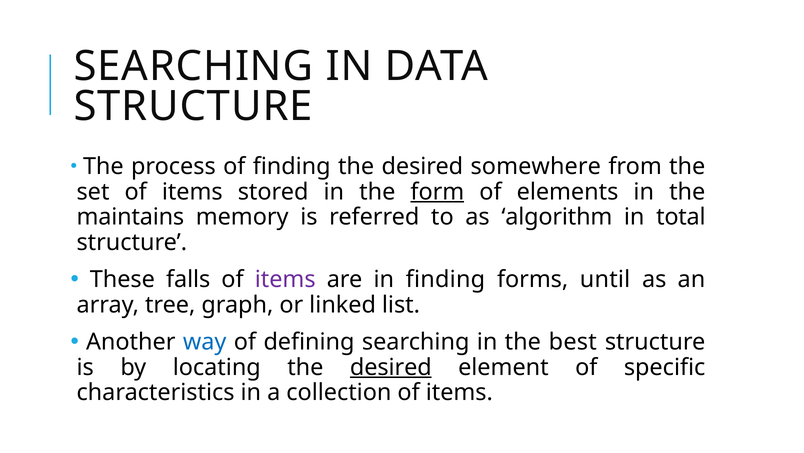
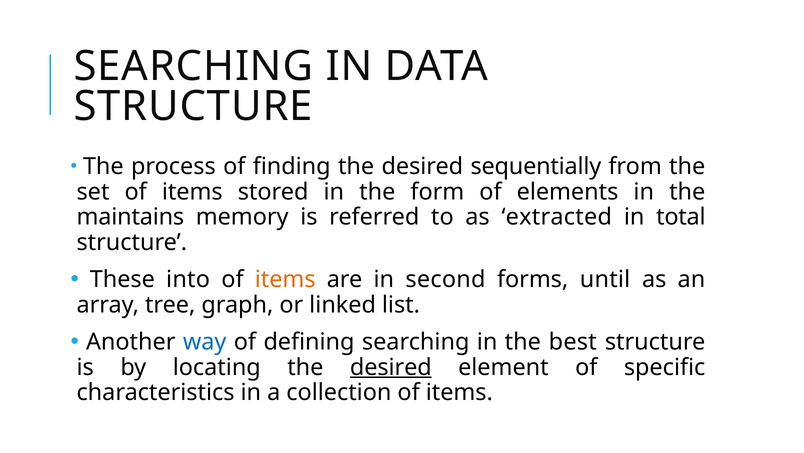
somewhere: somewhere -> sequentially
form underline: present -> none
algorithm: algorithm -> extracted
falls: falls -> into
items at (285, 279) colour: purple -> orange
in finding: finding -> second
